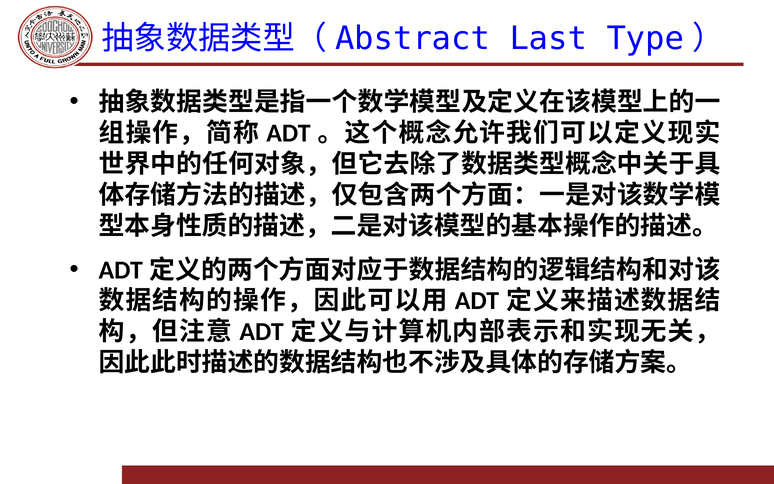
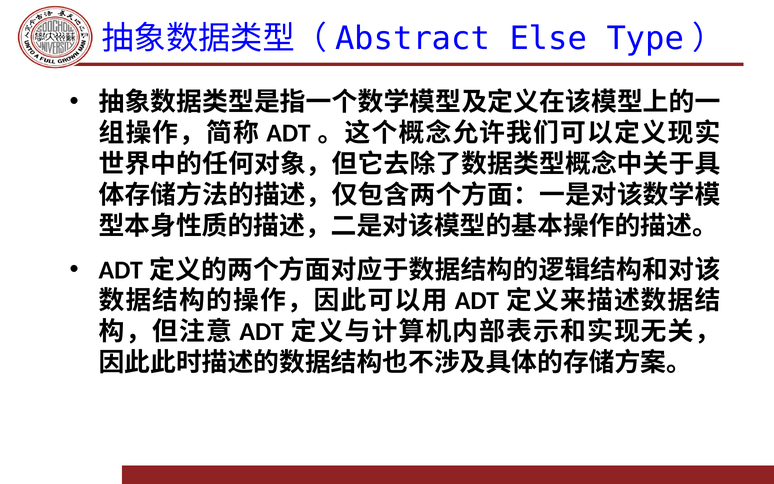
Last: Last -> Else
